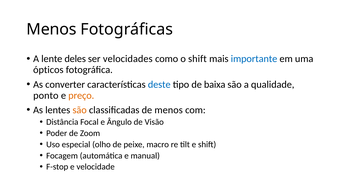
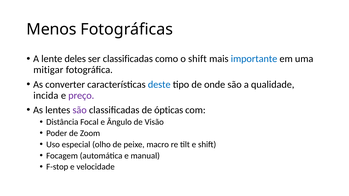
ser velocidades: velocidades -> classificadas
ópticos: ópticos -> mitigar
baixa: baixa -> onde
ponto: ponto -> incida
preço colour: orange -> purple
são at (80, 110) colour: orange -> purple
de menos: menos -> ópticas
